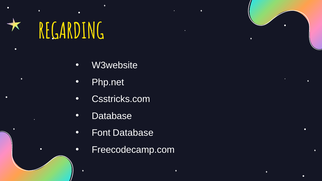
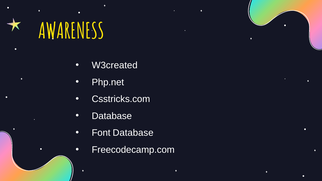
REGARDING: REGARDING -> AWARENESS
W3website: W3website -> W3created
